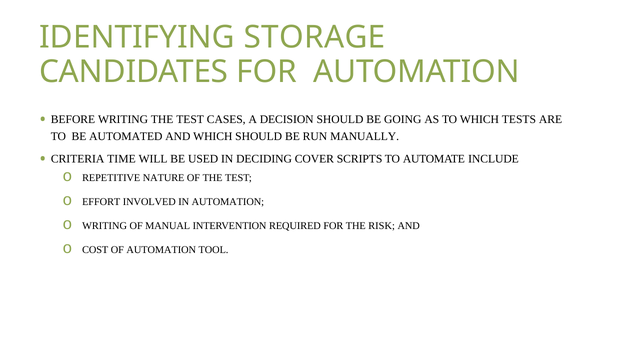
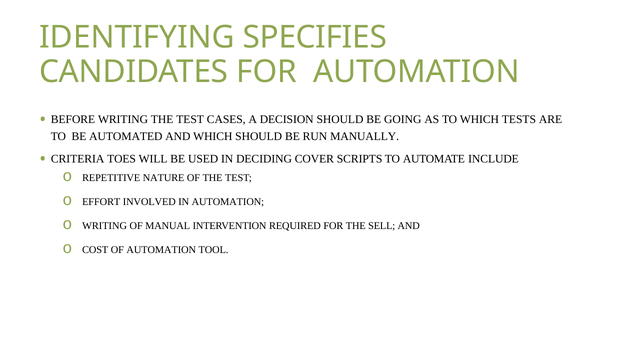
STORAGE: STORAGE -> SPECIFIES
TIME: TIME -> TOES
RISK: RISK -> SELL
